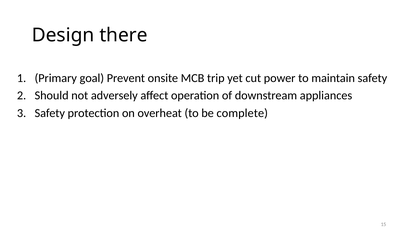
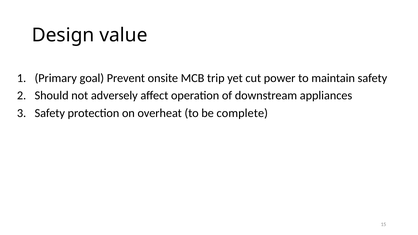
there: there -> value
